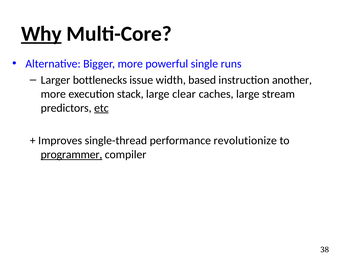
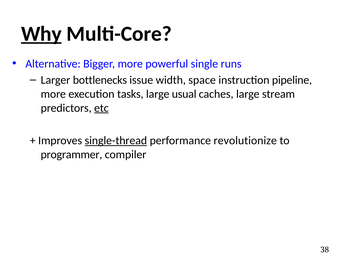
based: based -> space
another: another -> pipeline
stack: stack -> tasks
clear: clear -> usual
single-thread underline: none -> present
programmer underline: present -> none
